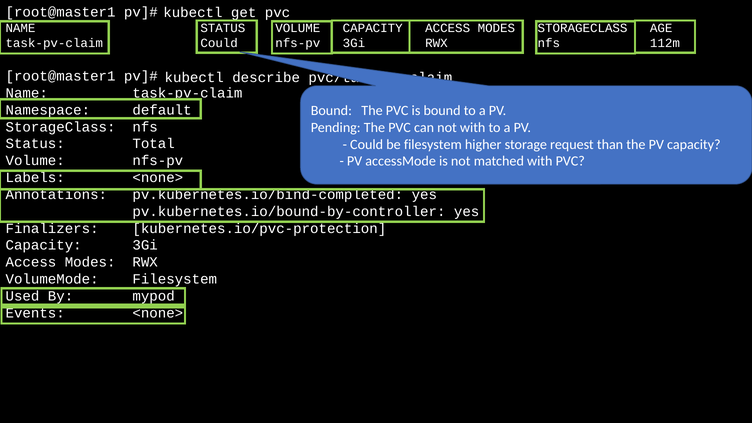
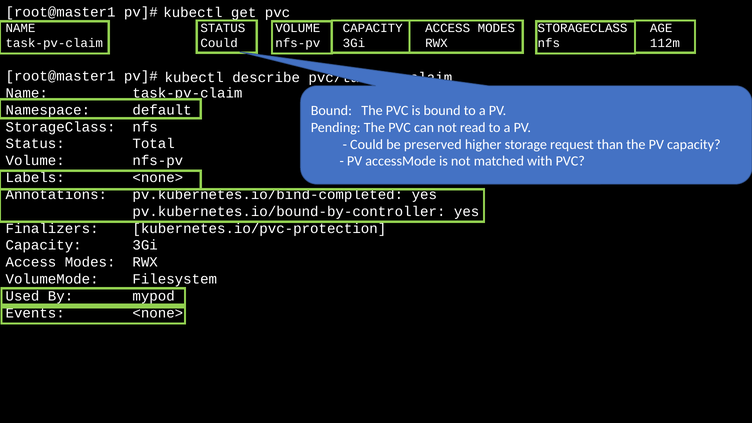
not with: with -> read
be filesystem: filesystem -> preserved
